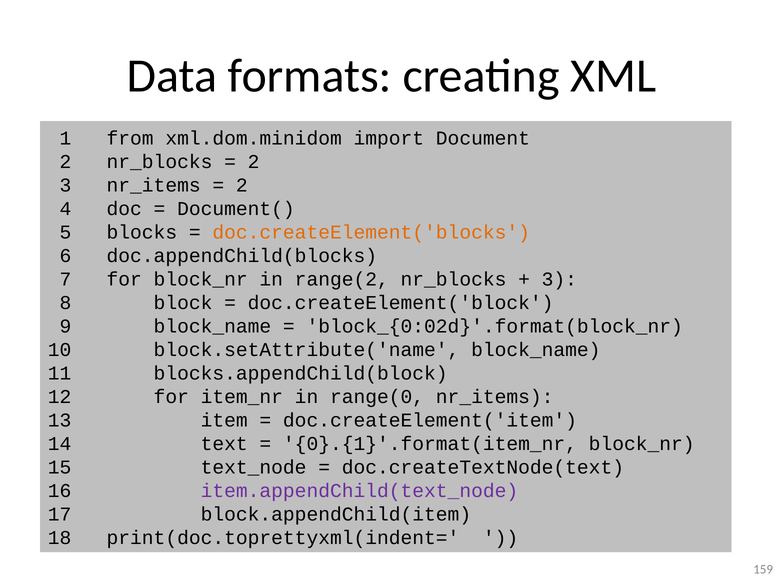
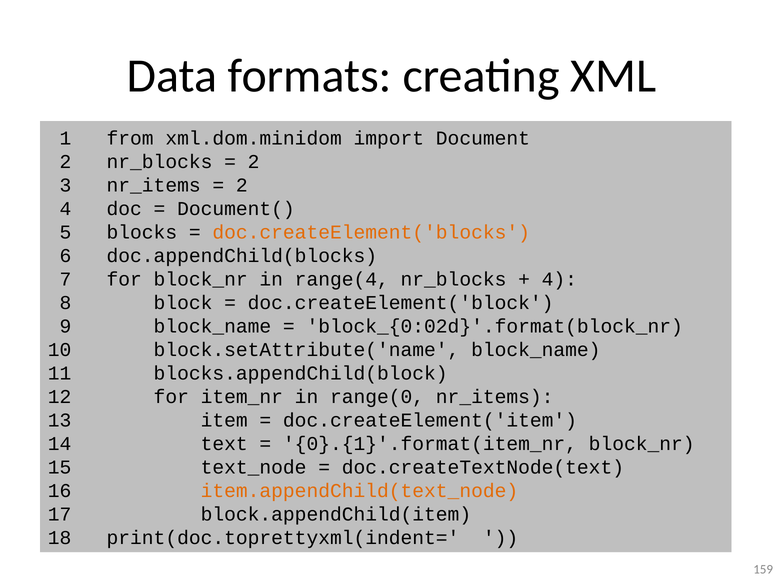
range(2: range(2 -> range(4
3 at (559, 279): 3 -> 4
item.appendChild(text_node colour: purple -> orange
